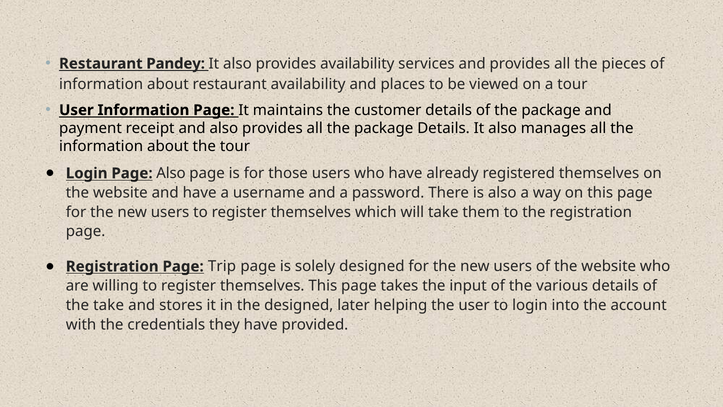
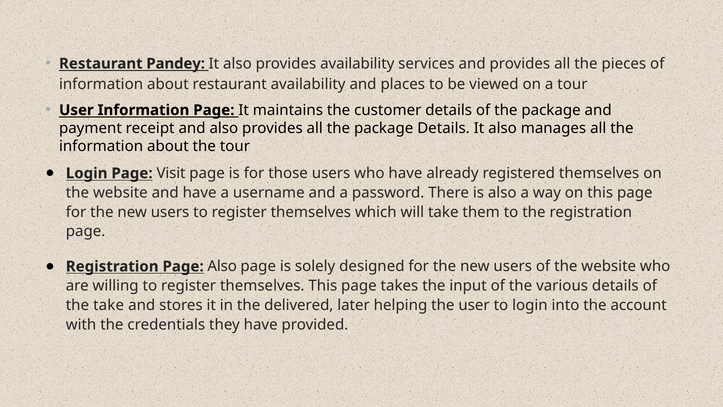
Page Also: Also -> Visit
Page Trip: Trip -> Also
the designed: designed -> delivered
